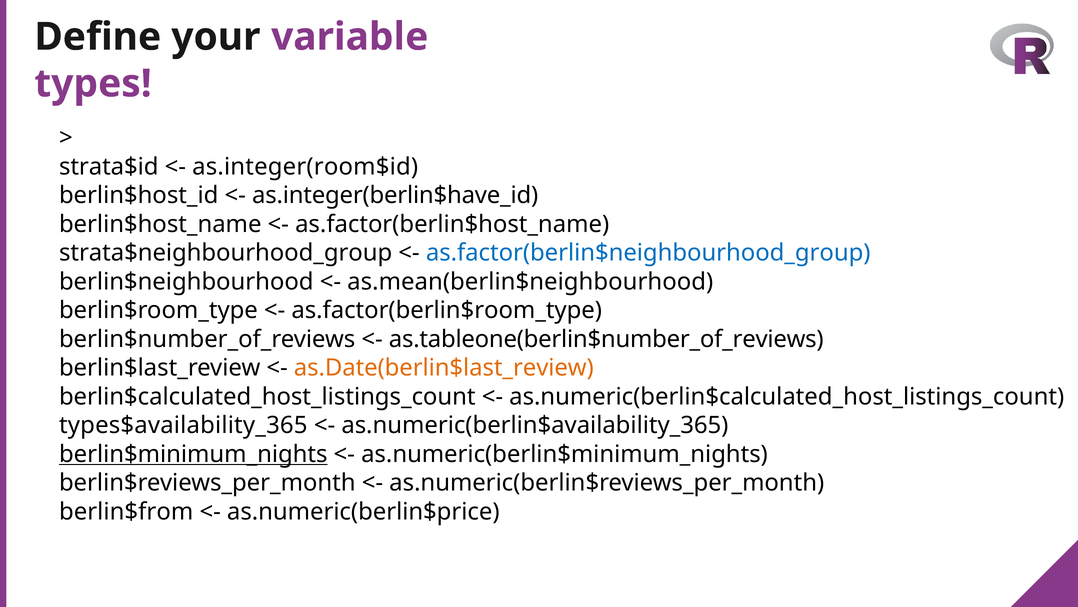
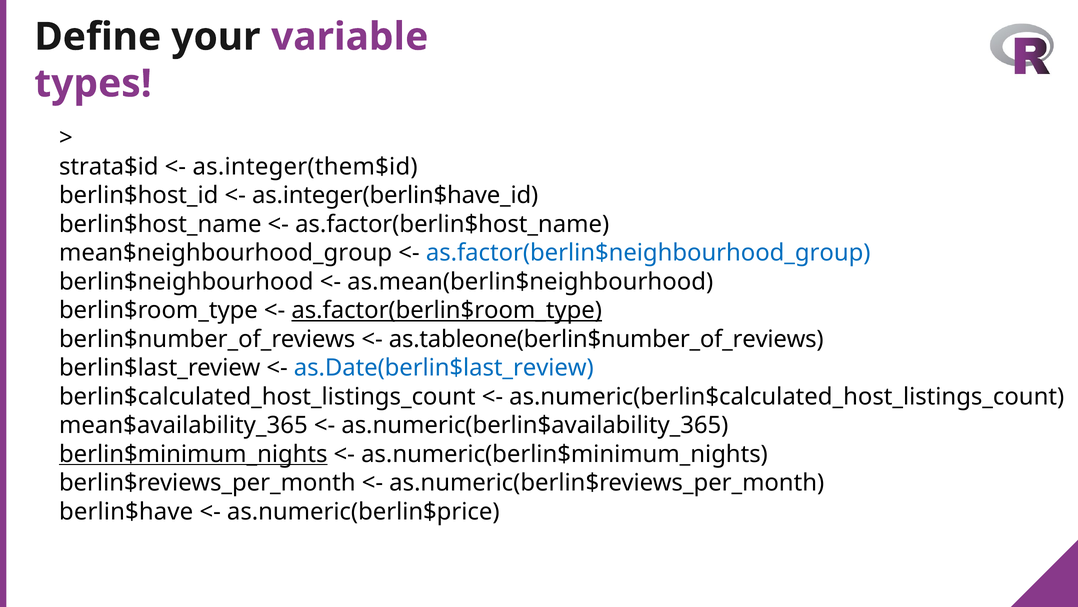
as.integer(room$id: as.integer(room$id -> as.integer(them$id
strata$neighbourhood_group: strata$neighbourhood_group -> mean$neighbourhood_group
as.factor(berlin$room_type underline: none -> present
as.Date(berlin$last_review colour: orange -> blue
types$availability_365: types$availability_365 -> mean$availability_365
berlin$from: berlin$from -> berlin$have
